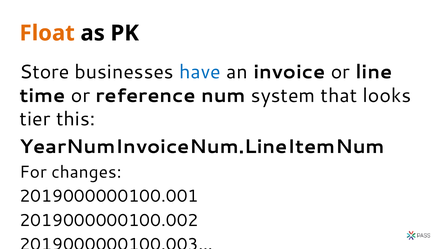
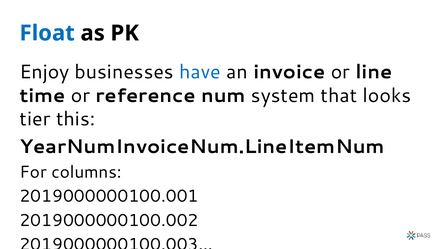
Float colour: orange -> blue
Store: Store -> Enjoy
changes: changes -> columns
